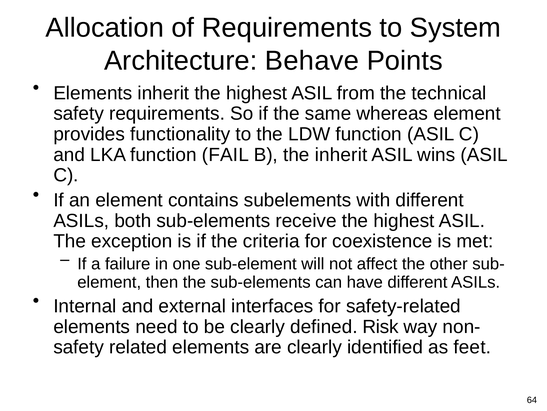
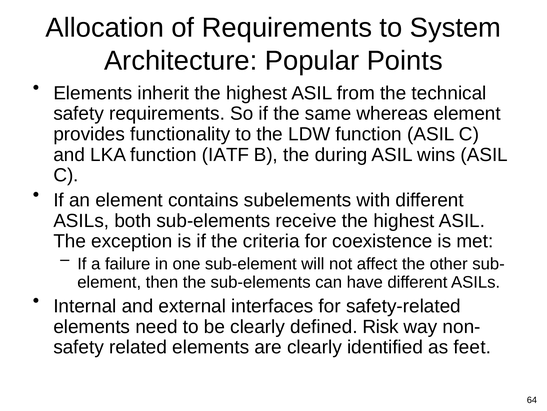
Behave: Behave -> Popular
FAIL: FAIL -> IATF
the inherit: inherit -> during
